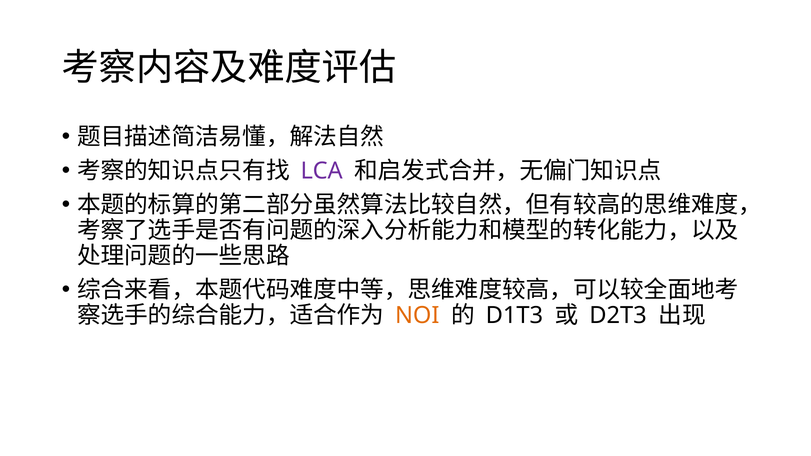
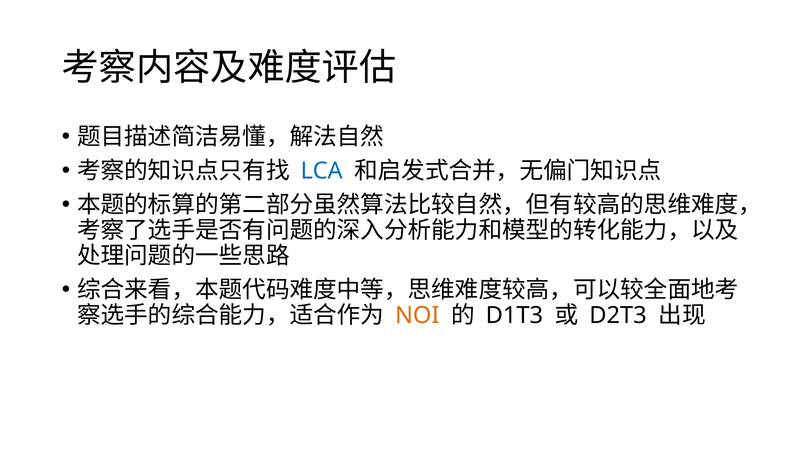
LCA colour: purple -> blue
